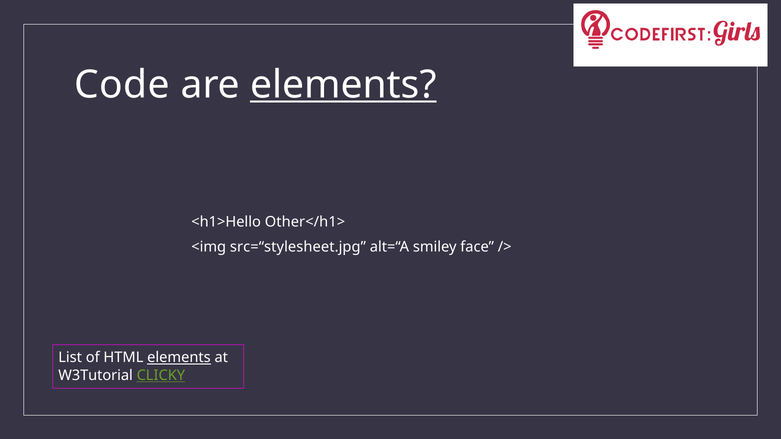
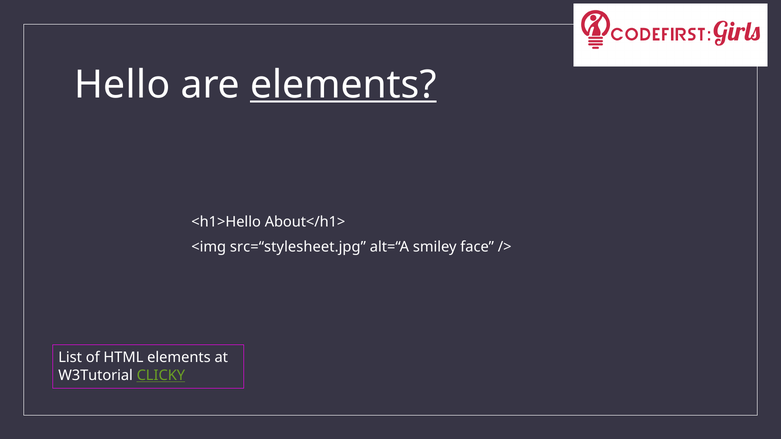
Code: Code -> Hello
Other</h1>: Other</h1> -> About</h1>
elements at (179, 358) underline: present -> none
